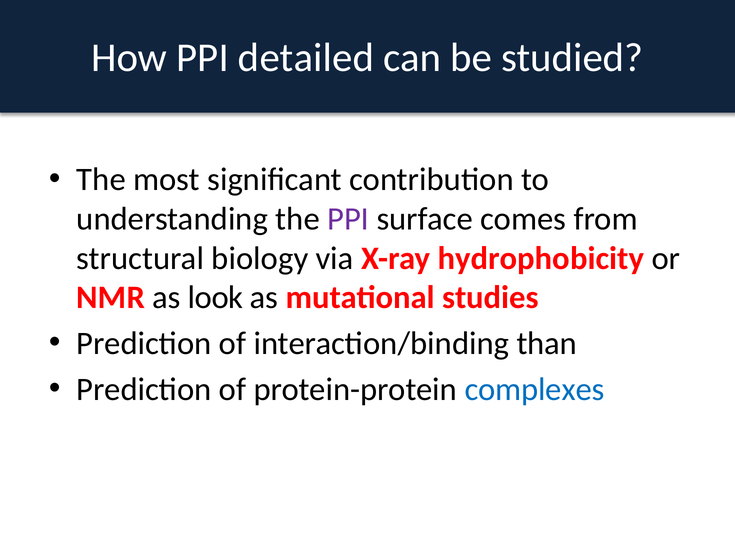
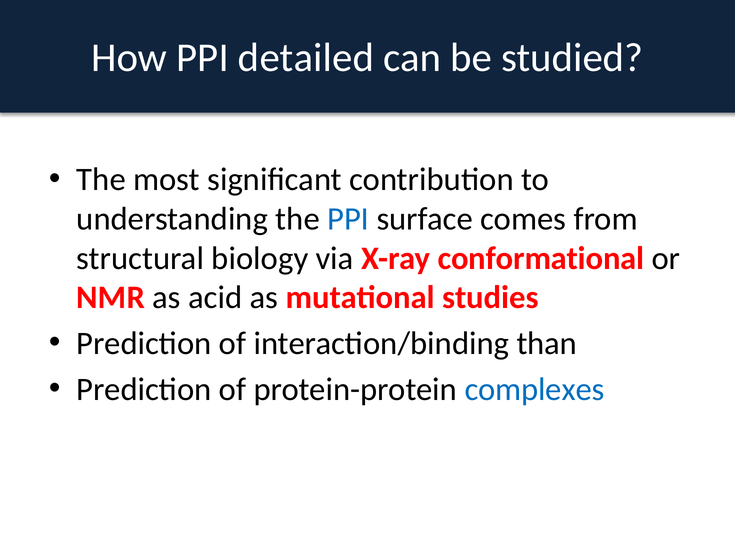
PPI at (348, 219) colour: purple -> blue
hydrophobicity: hydrophobicity -> conformational
look: look -> acid
